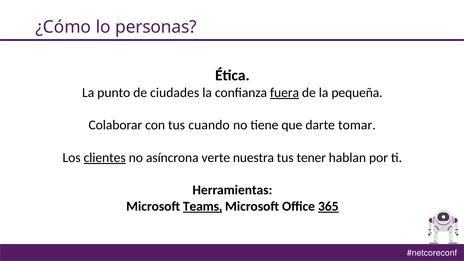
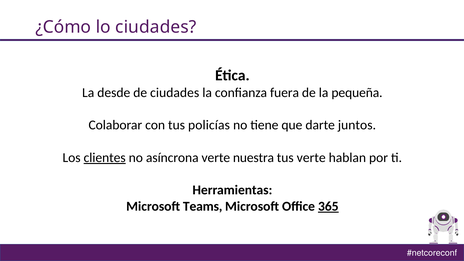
lo personas: personas -> ciudades
punto: punto -> desde
fuera underline: present -> none
cuando: cuando -> policías
tomar: tomar -> juntos
tus tener: tener -> verte
Teams underline: present -> none
